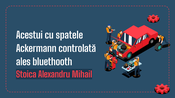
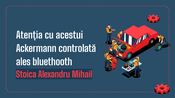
Acestui: Acestui -> Atenția
spatele: spatele -> acestui
